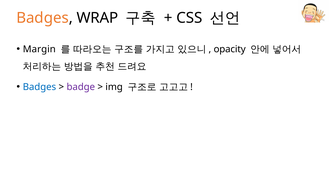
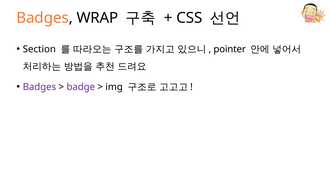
Margin: Margin -> Section
opacity: opacity -> pointer
Badges at (39, 87) colour: blue -> purple
